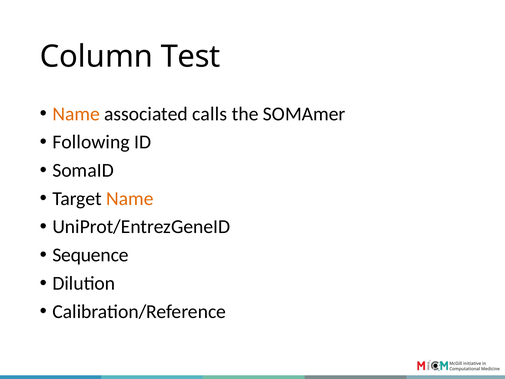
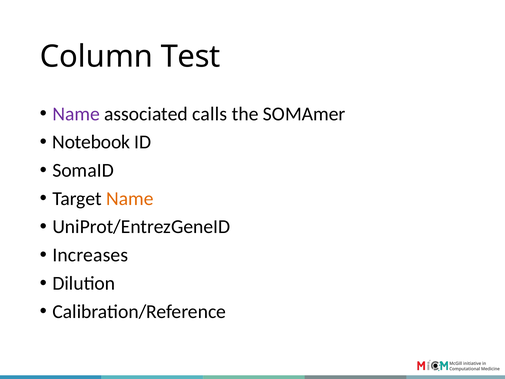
Name at (76, 114) colour: orange -> purple
Following: Following -> Notebook
Sequence: Sequence -> Increases
